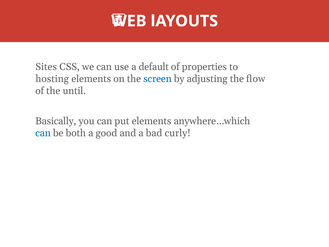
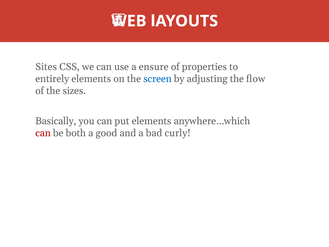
default: default -> ensure
hosting: hosting -> entirely
until: until -> sizes
can at (43, 133) colour: blue -> red
